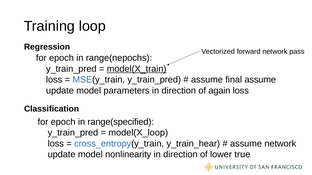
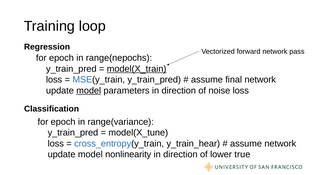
final assume: assume -> network
model at (89, 91) underline: none -> present
again: again -> noise
range(specified: range(specified -> range(variance
model(X_loop: model(X_loop -> model(X_tune
